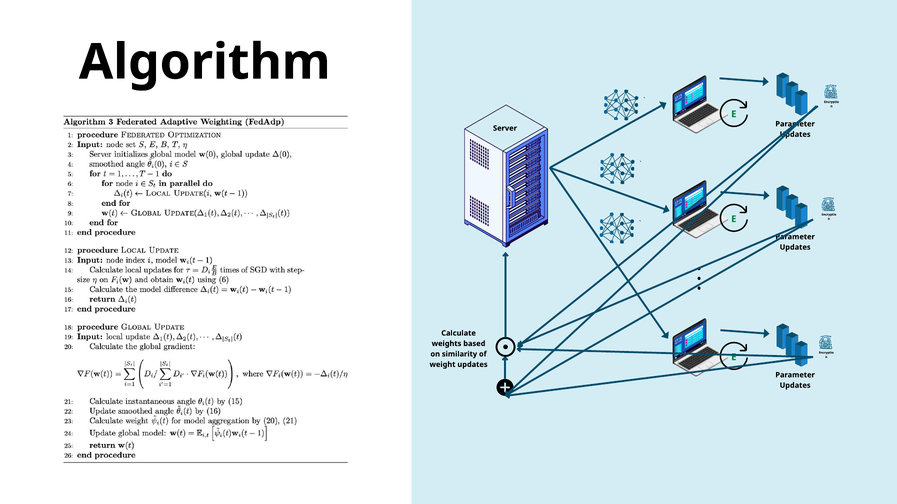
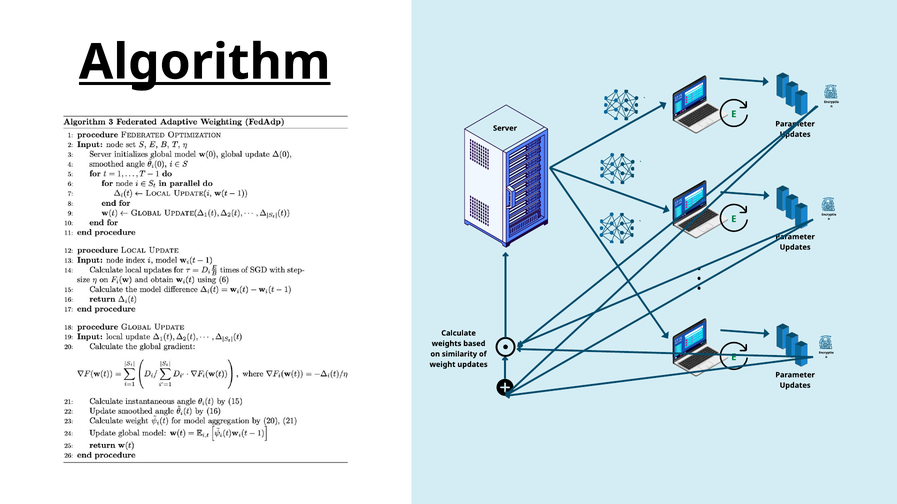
Algorithm underline: none -> present
